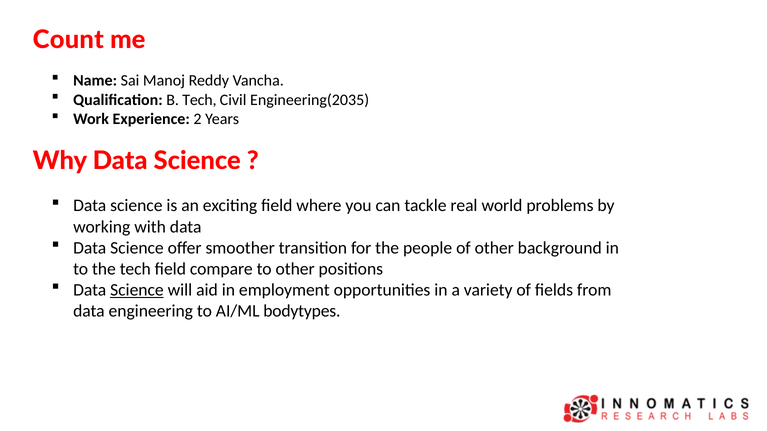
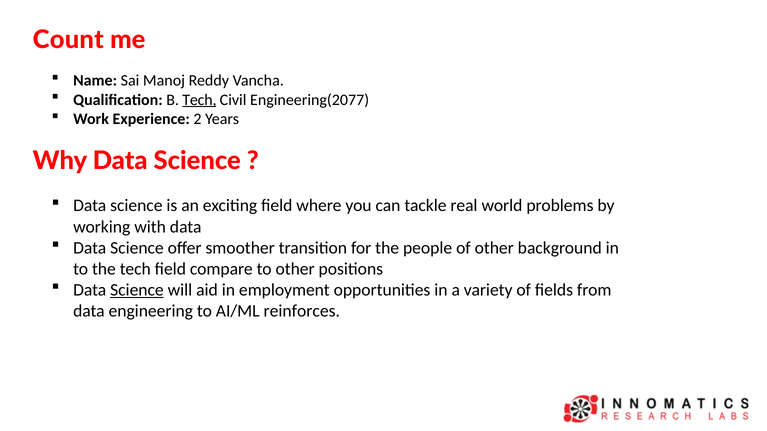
Tech at (199, 100) underline: none -> present
Engineering(2035: Engineering(2035 -> Engineering(2077
bodytypes: bodytypes -> reinforces
